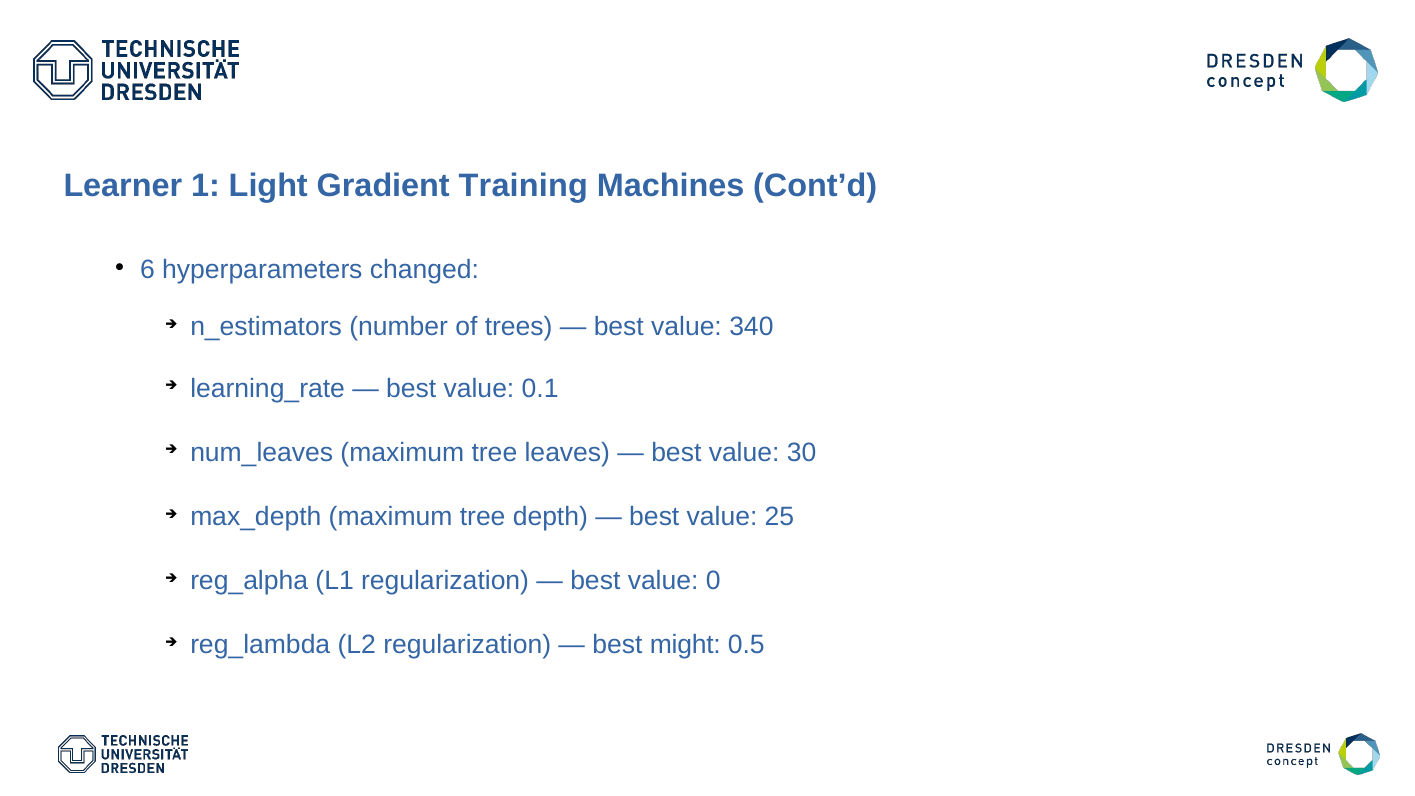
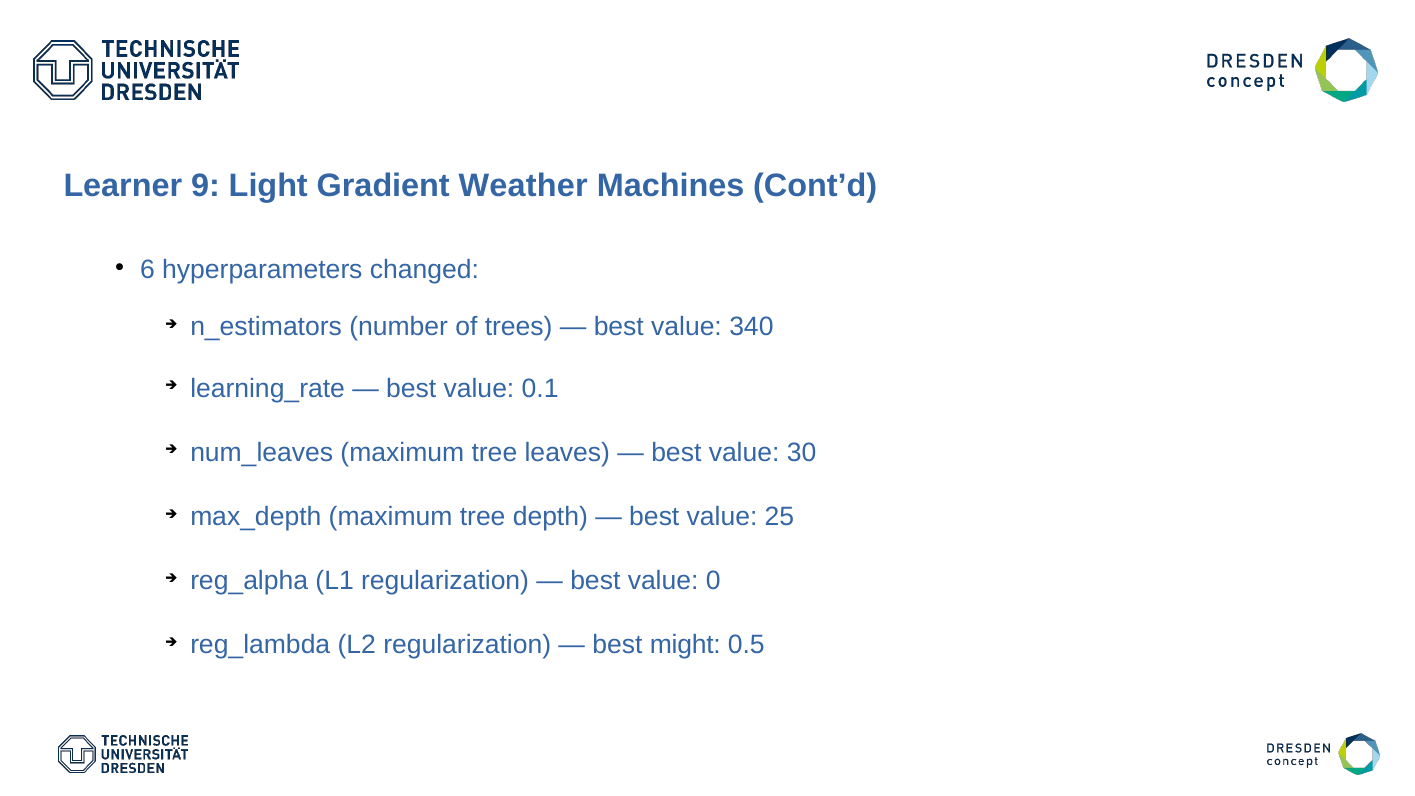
1: 1 -> 9
Training: Training -> Weather
